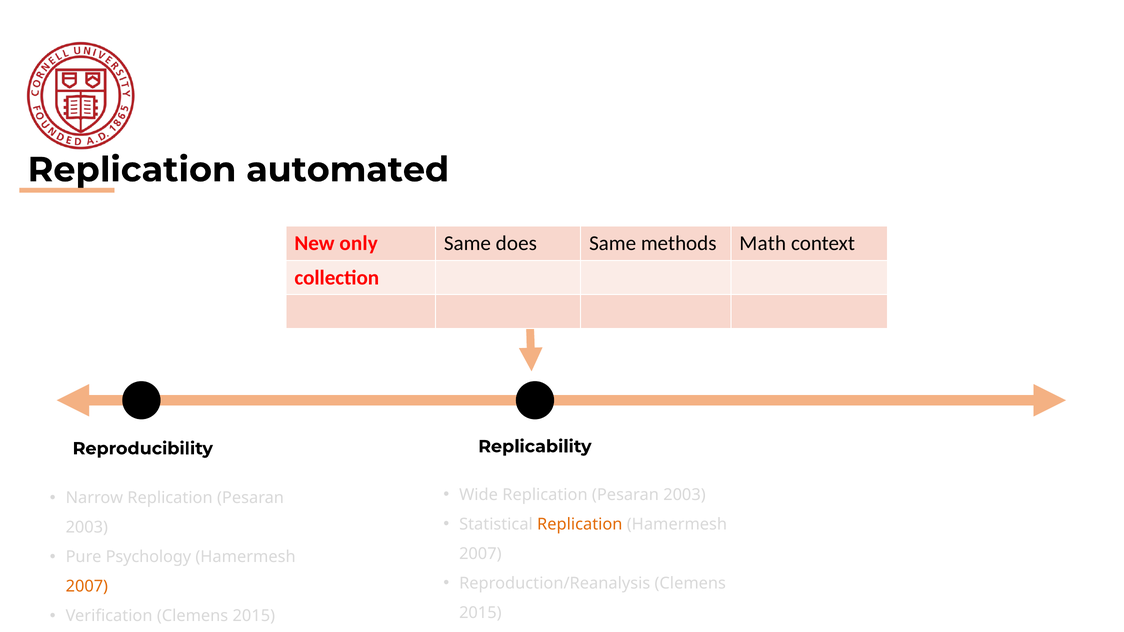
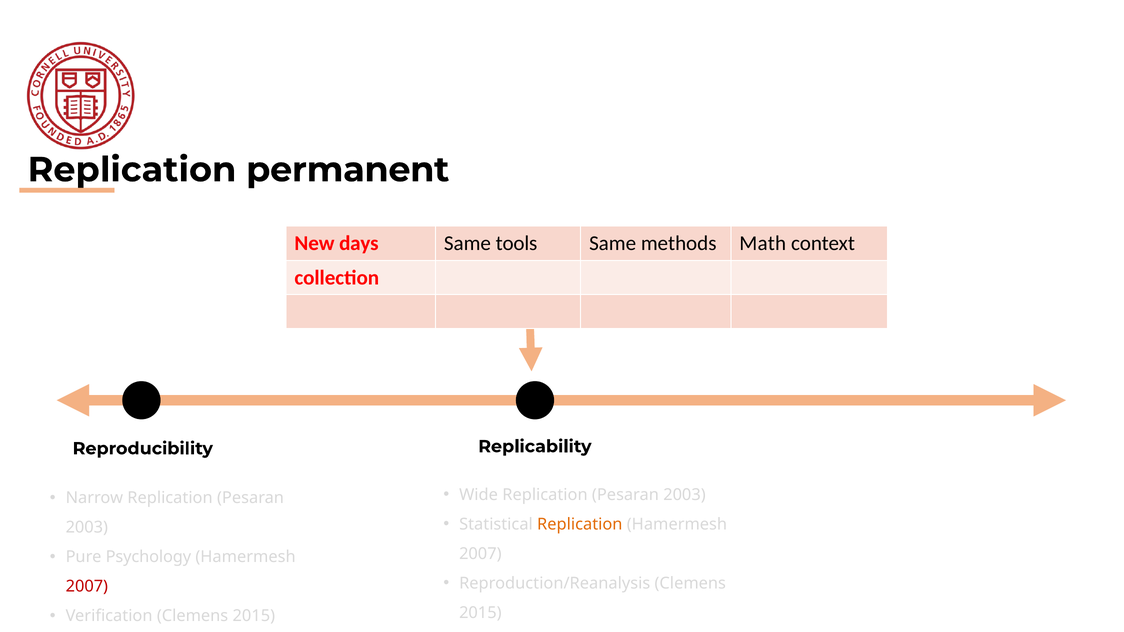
automated: automated -> permanent
only: only -> days
does: does -> tools
2007 at (87, 587) colour: orange -> red
